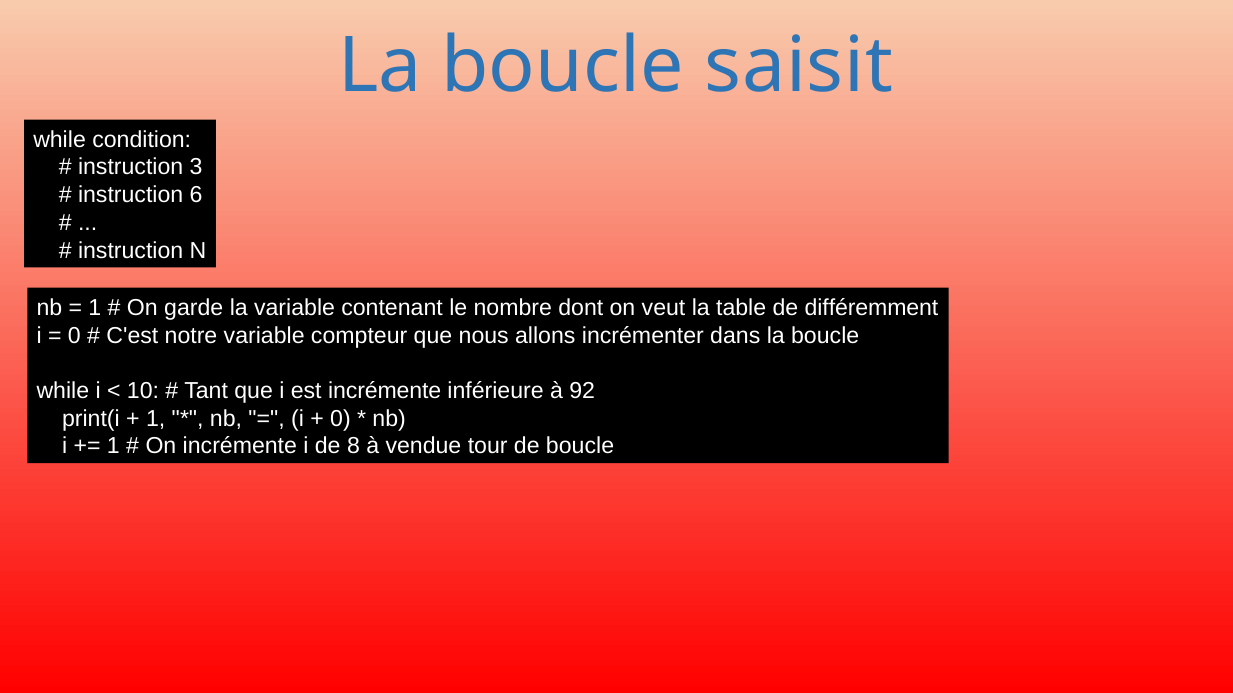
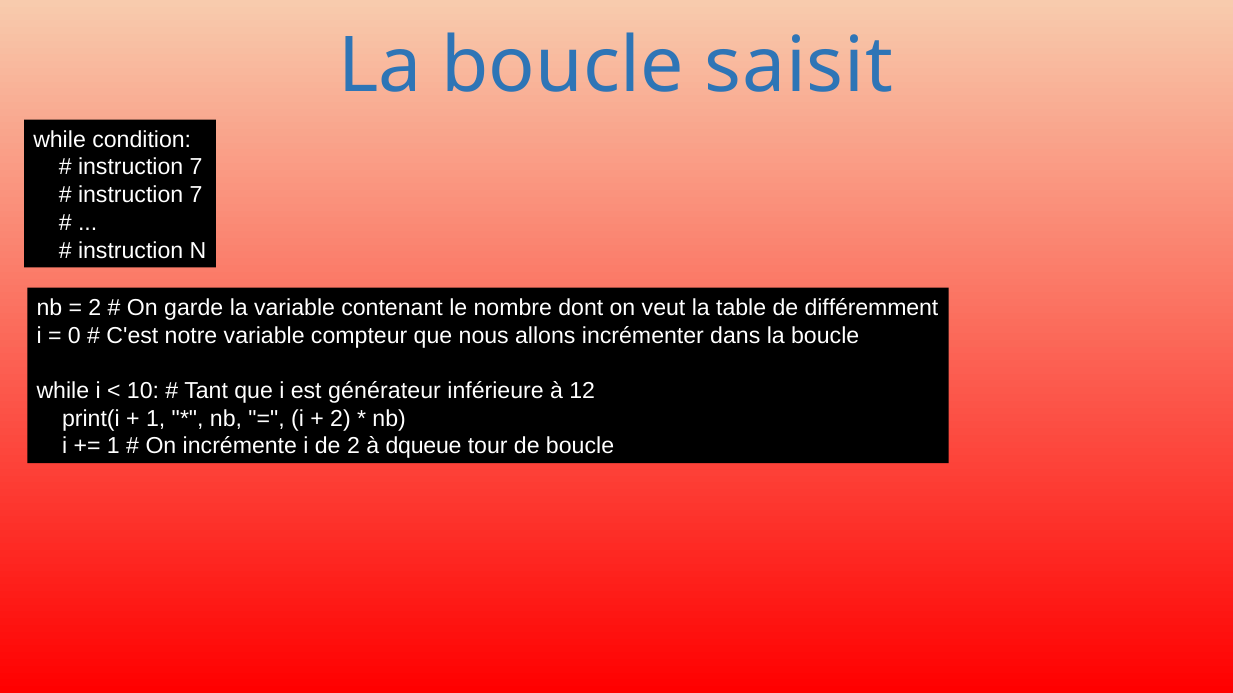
3 at (196, 167): 3 -> 7
6 at (196, 195): 6 -> 7
1 at (95, 308): 1 -> 2
est incrémente: incrémente -> générateur
92: 92 -> 12
0 at (340, 419): 0 -> 2
de 8: 8 -> 2
vendue: vendue -> dqueue
